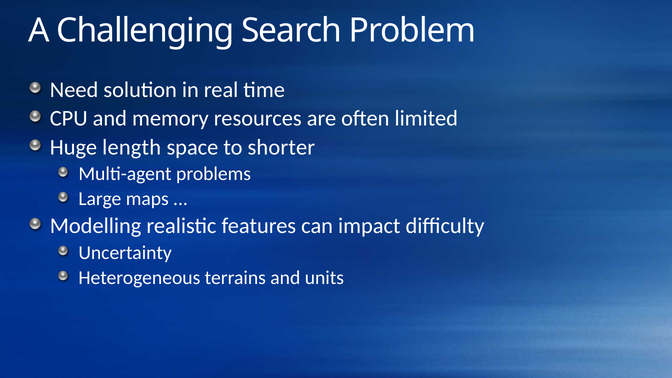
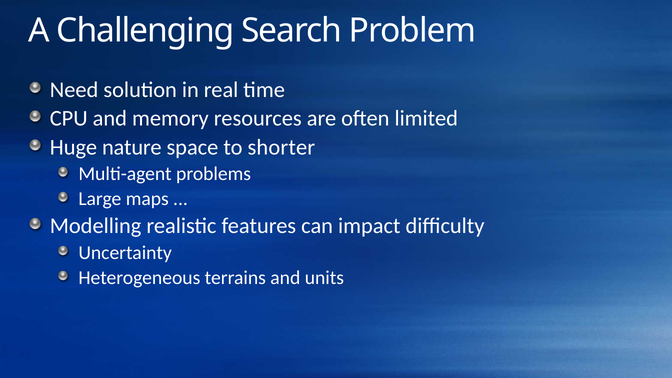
length: length -> nature
